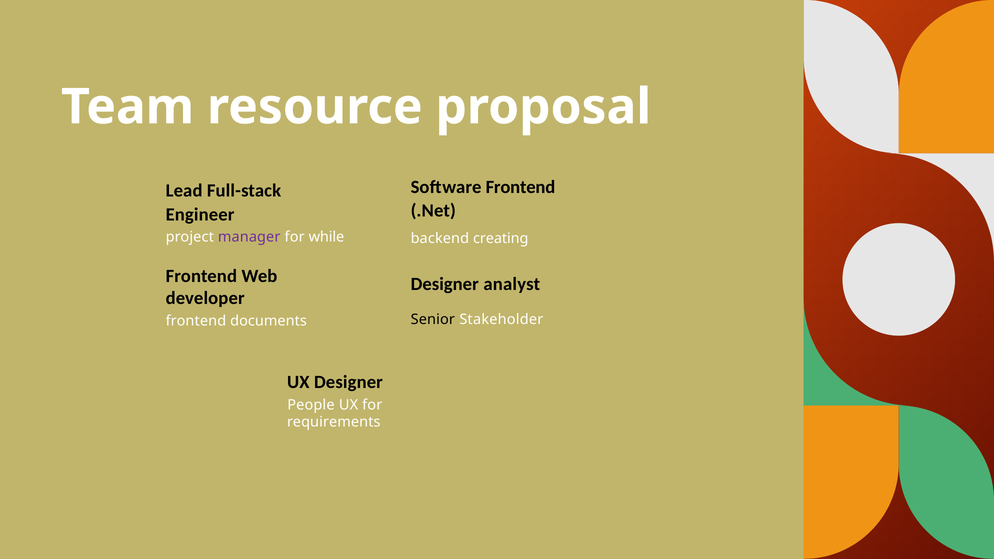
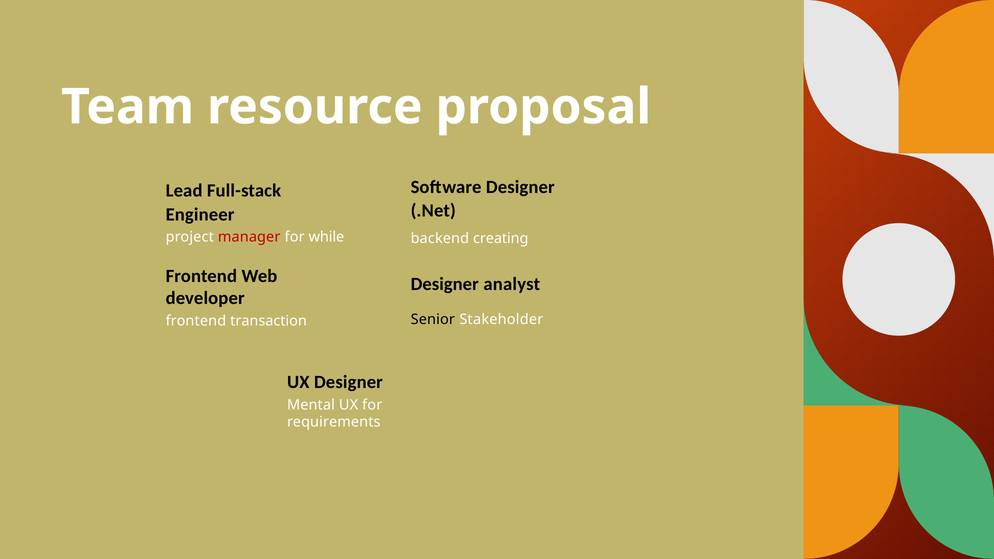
Software Frontend: Frontend -> Designer
manager colour: purple -> red
documents: documents -> transaction
People: People -> Mental
